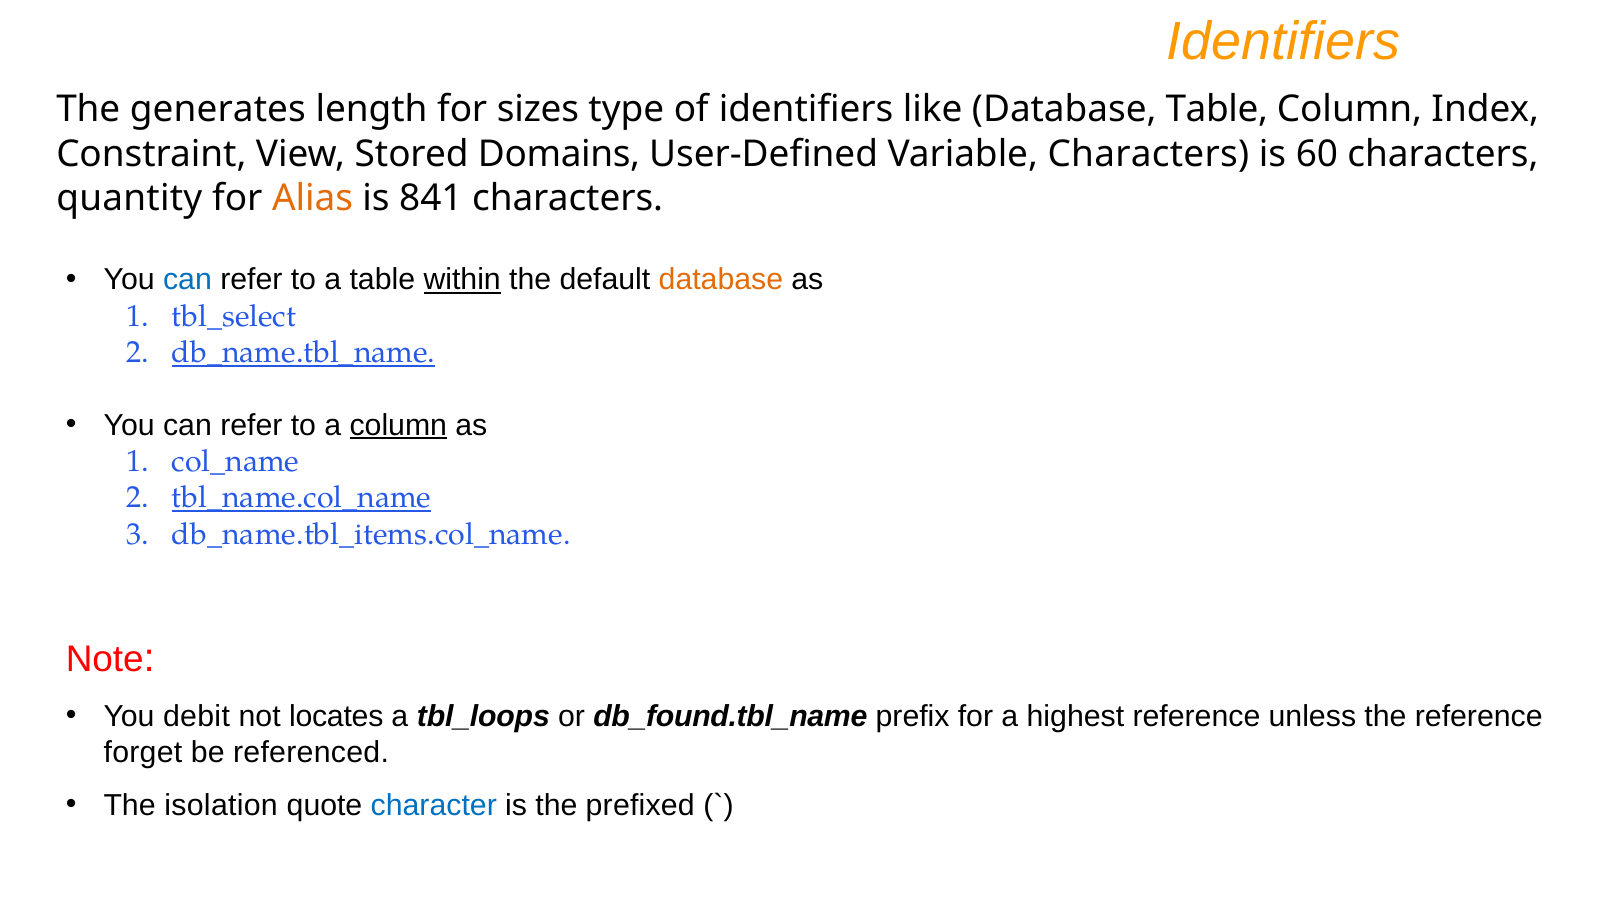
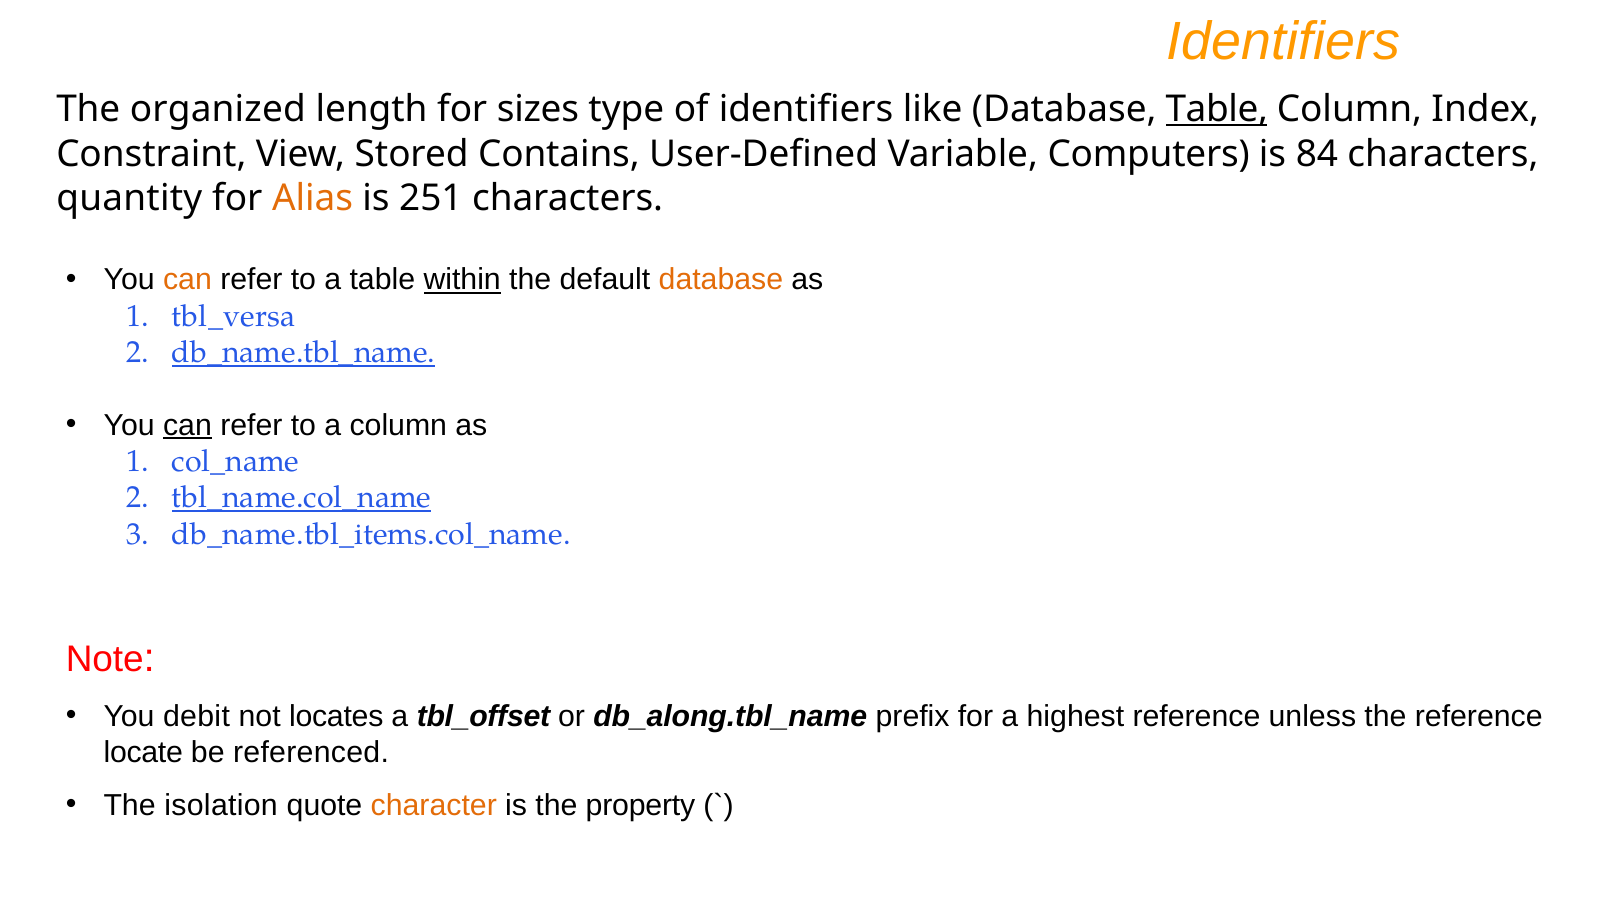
generates: generates -> organized
Table at (1217, 109) underline: none -> present
Domains: Domains -> Contains
Variable Characters: Characters -> Computers
60: 60 -> 84
841: 841 -> 251
can at (187, 280) colour: blue -> orange
tbl_select: tbl_select -> tbl_versa
can at (187, 425) underline: none -> present
column at (398, 425) underline: present -> none
tbl_loops: tbl_loops -> tbl_offset
db_found.tbl_name: db_found.tbl_name -> db_along.tbl_name
forget: forget -> locate
character colour: blue -> orange
prefixed: prefixed -> property
